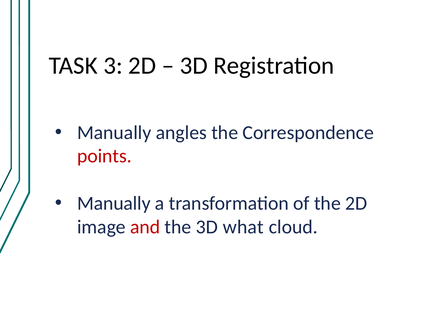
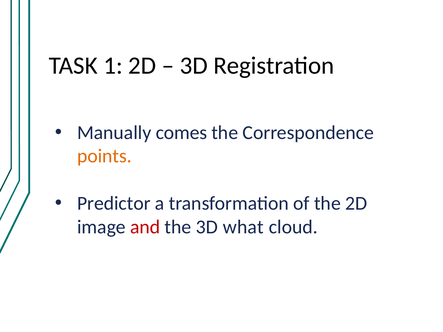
3: 3 -> 1
angles: angles -> comes
points colour: red -> orange
Manually at (114, 204): Manually -> Predictor
